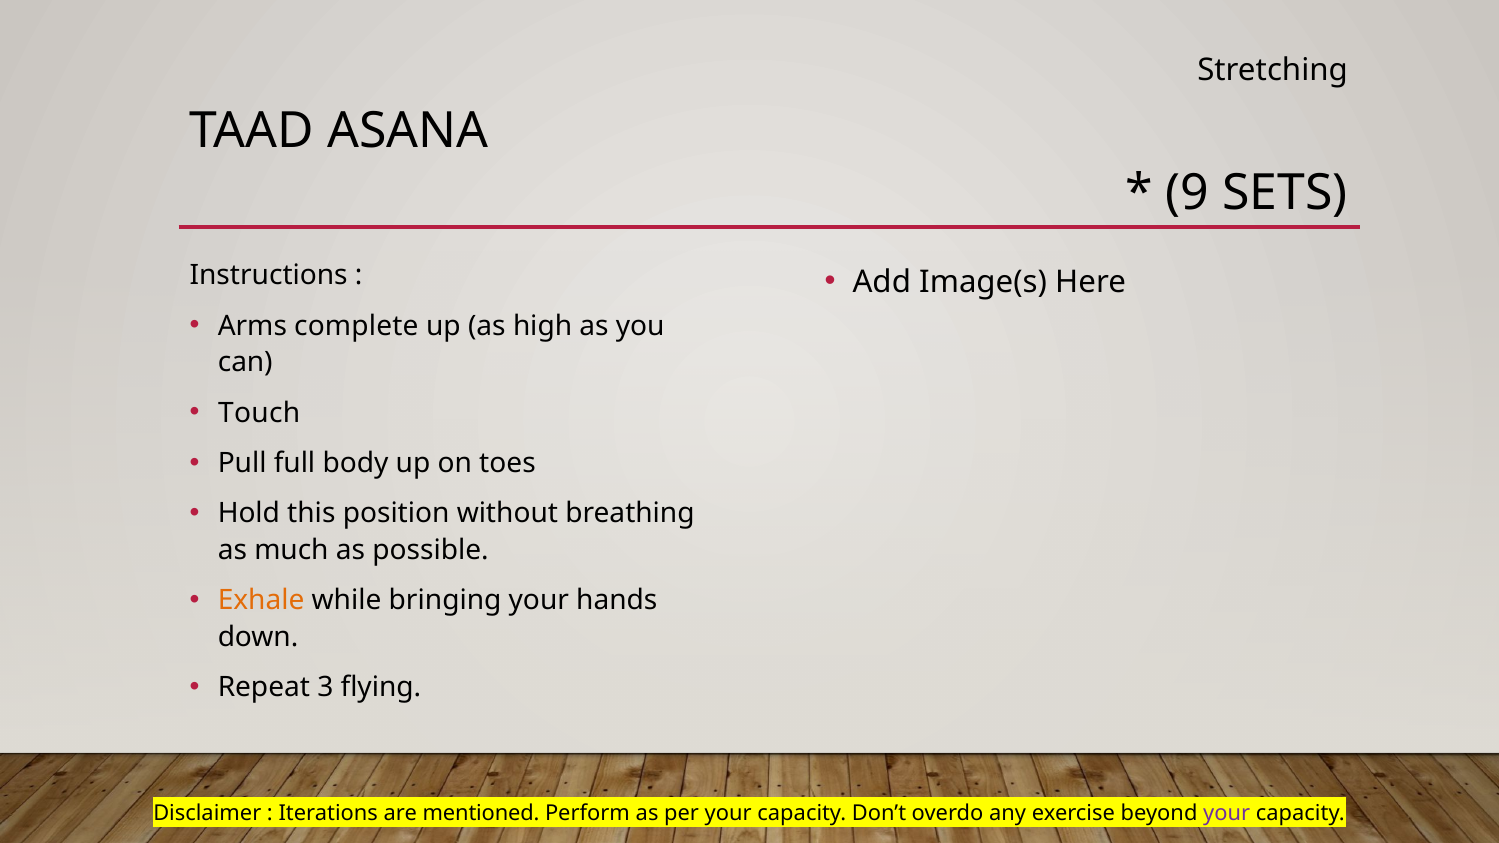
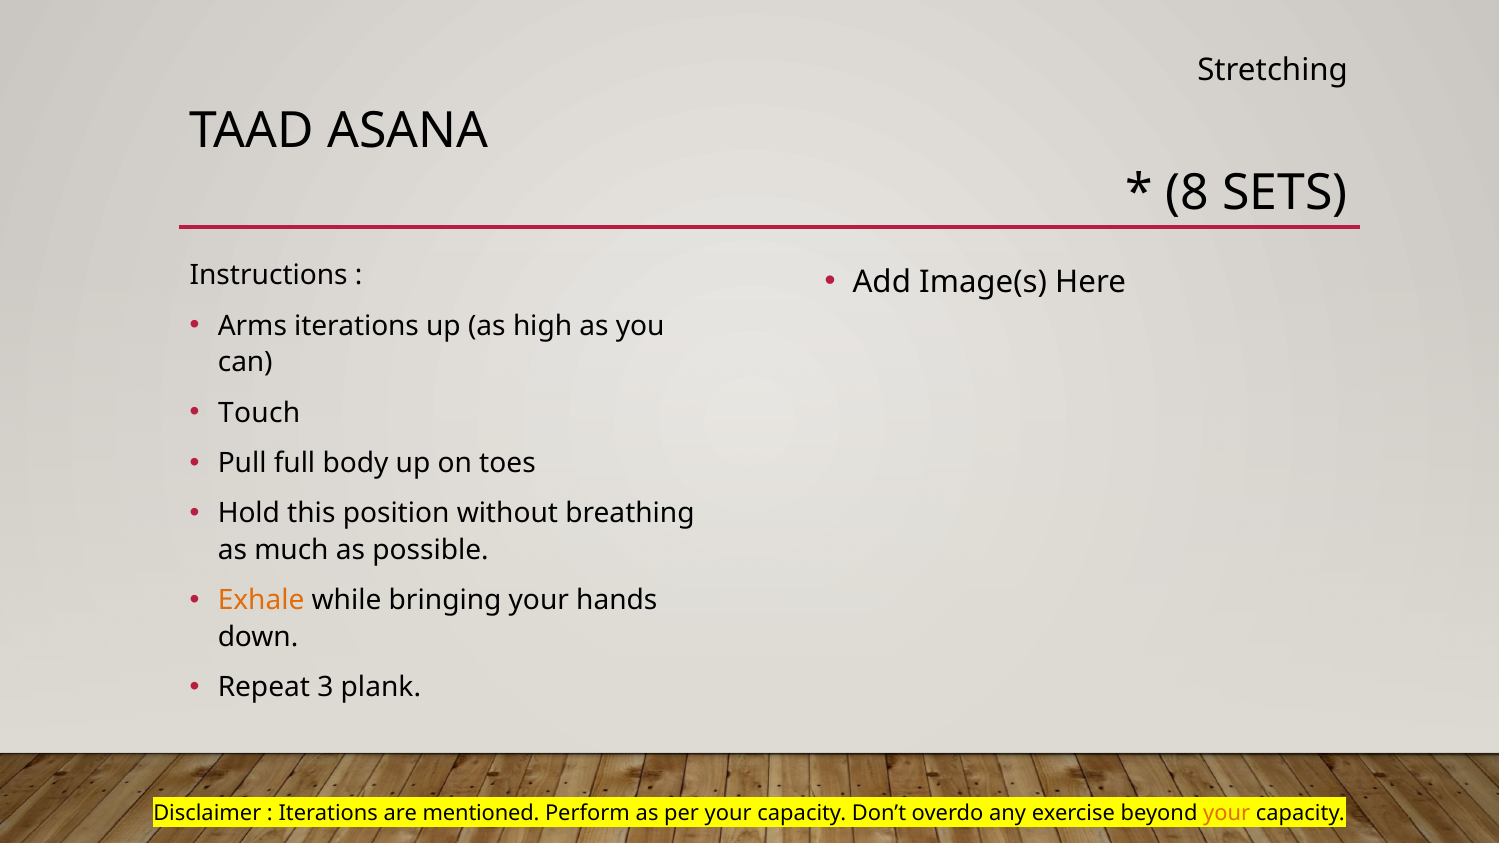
9: 9 -> 8
Arms complete: complete -> iterations
flying: flying -> plank
your at (1227, 813) colour: purple -> orange
